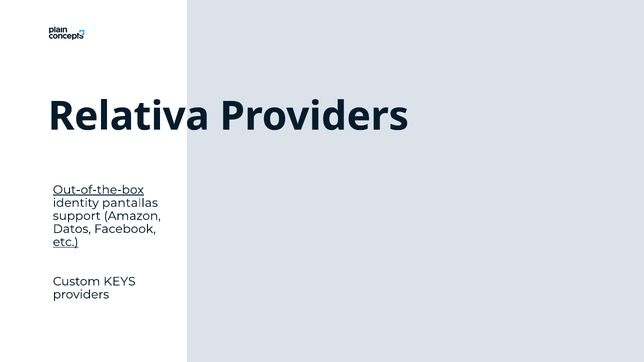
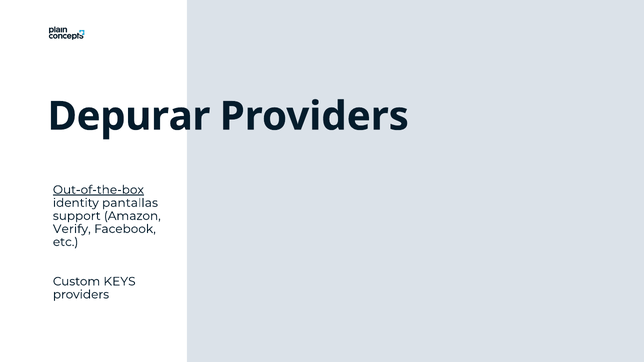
Relativa: Relativa -> Depurar
Datos: Datos -> Verify
etc underline: present -> none
